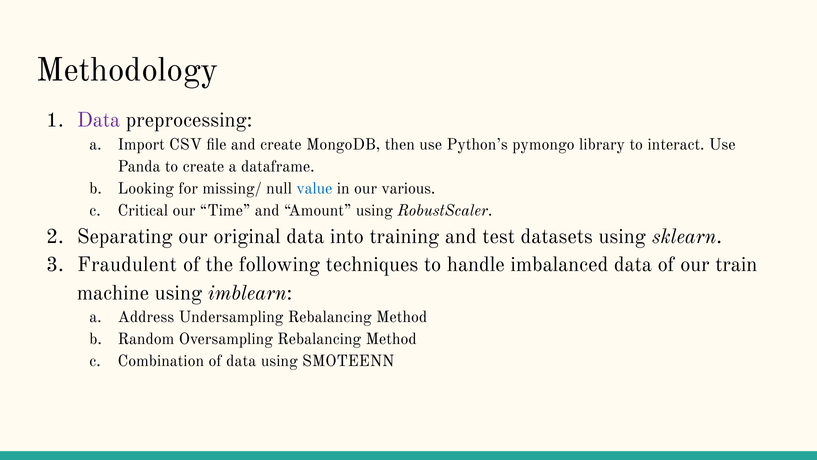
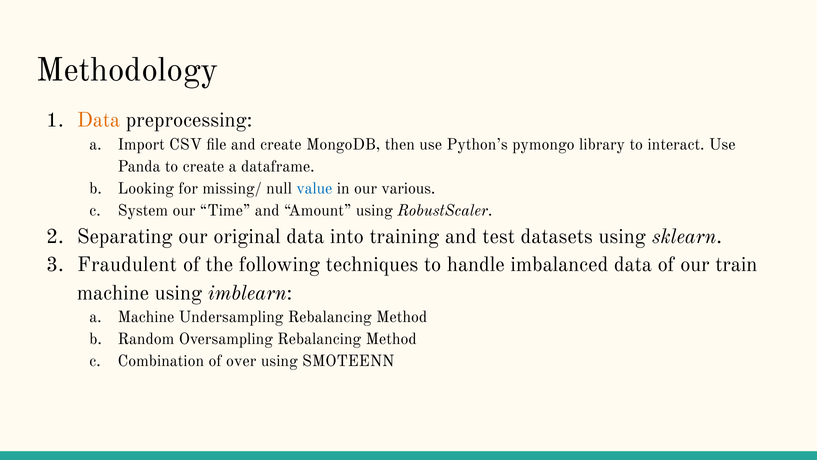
Data at (98, 120) colour: purple -> orange
Critical: Critical -> System
a Address: Address -> Machine
of data: data -> over
